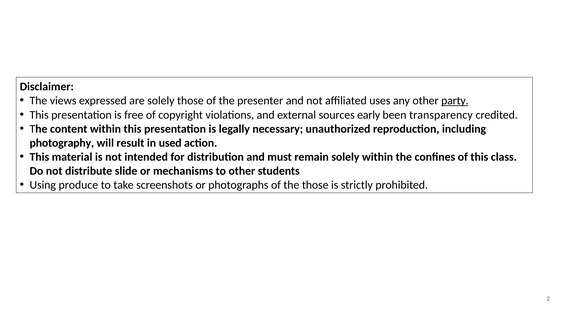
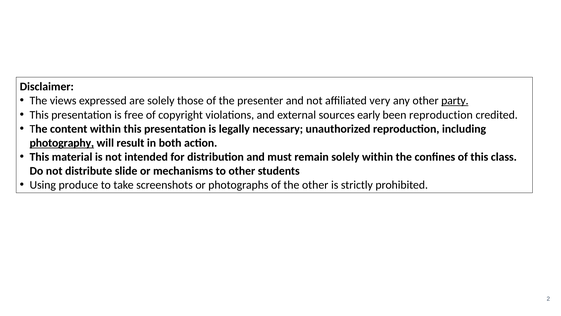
uses: uses -> very
been transparency: transparency -> reproduction
photography underline: none -> present
used: used -> both
the those: those -> other
